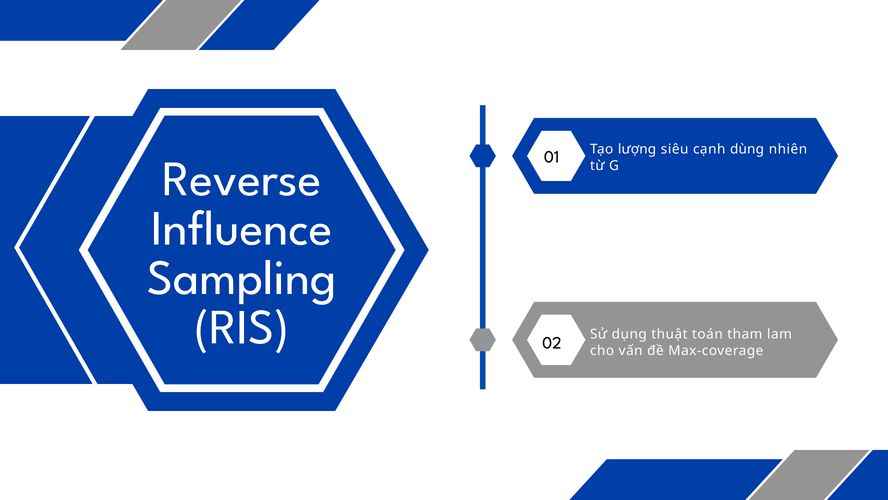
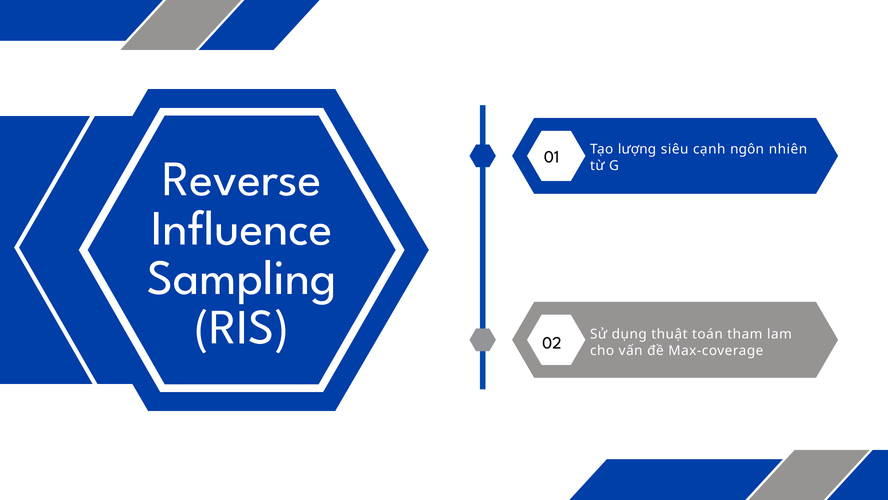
dùng: dùng -> ngôn
